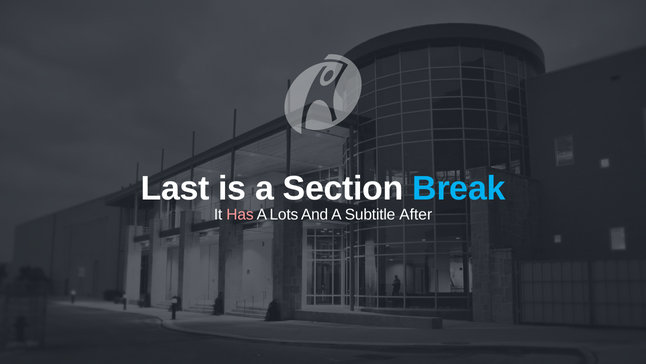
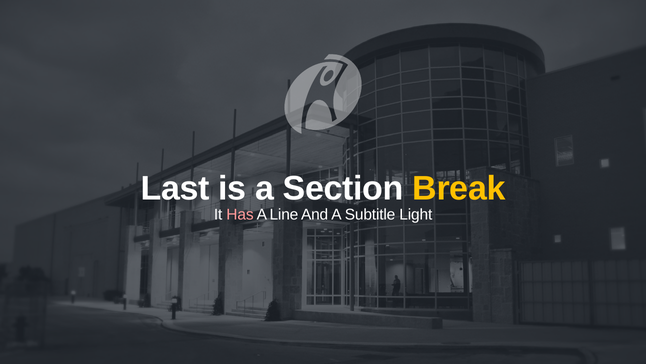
Break colour: light blue -> yellow
Lots: Lots -> Line
After: After -> Light
